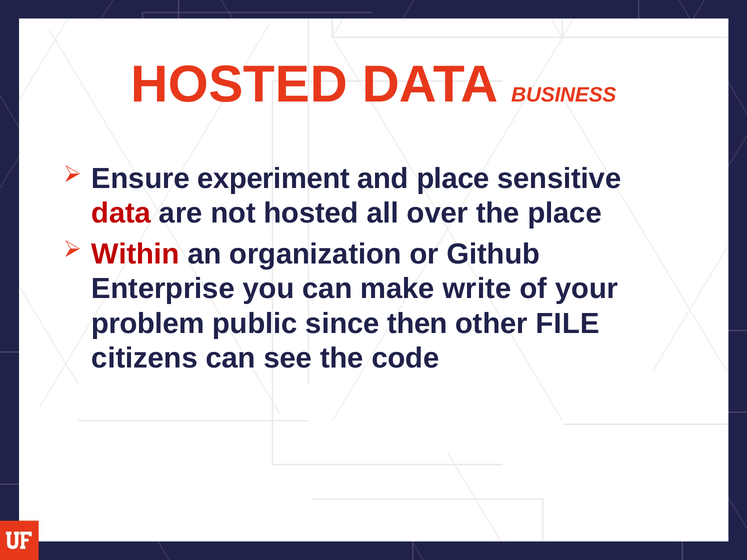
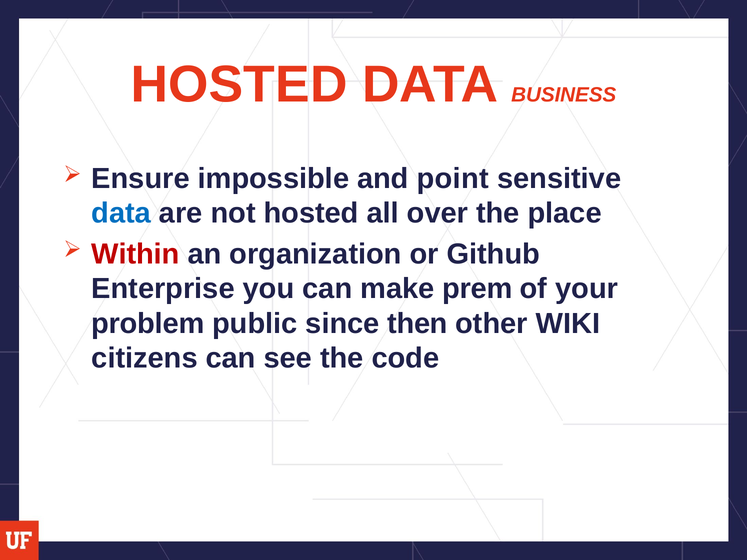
experiment: experiment -> impossible
and place: place -> point
data at (121, 213) colour: red -> blue
write: write -> prem
FILE: FILE -> WIKI
